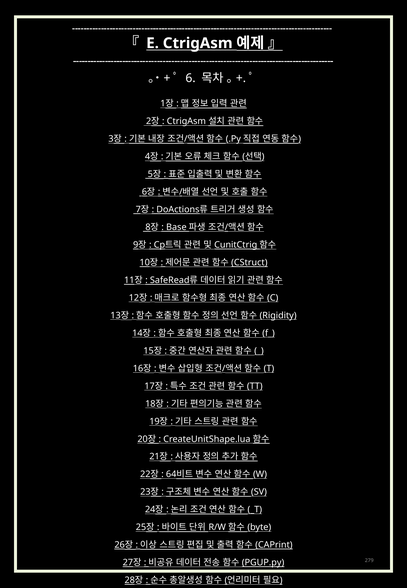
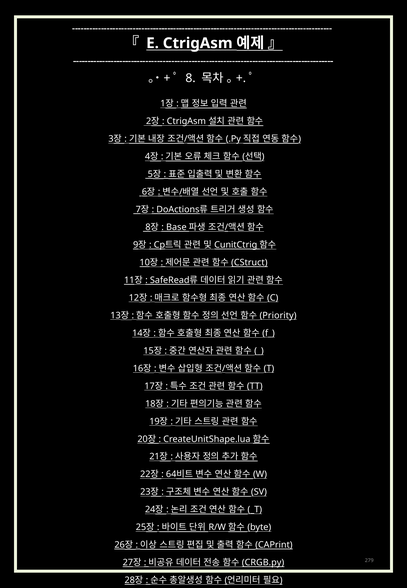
6: 6 -> 8
Rigidity: Rigidity -> Priority
PGUP.py: PGUP.py -> CRGB.py
